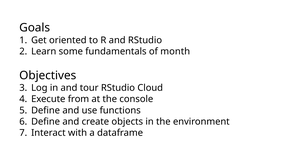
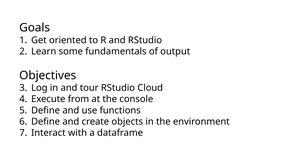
month: month -> output
